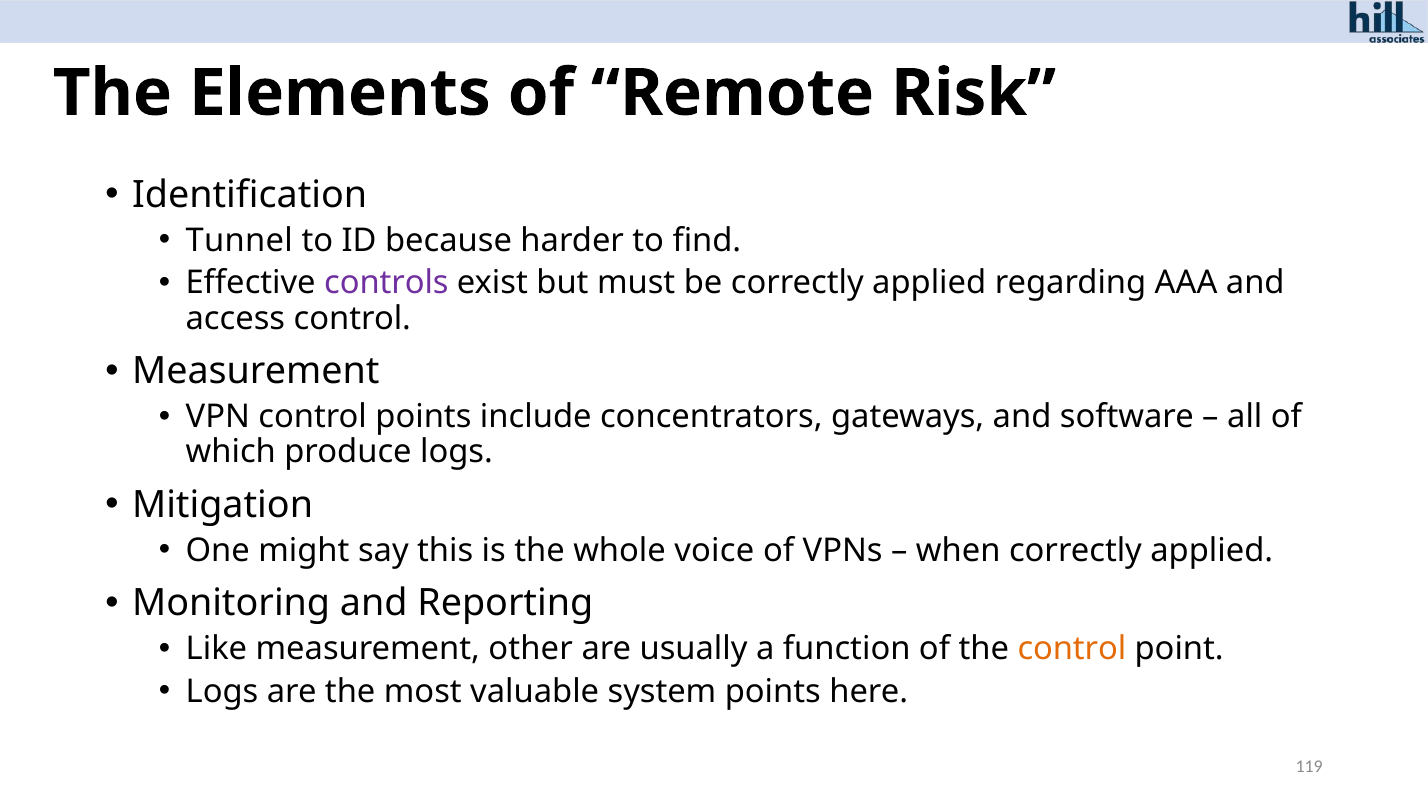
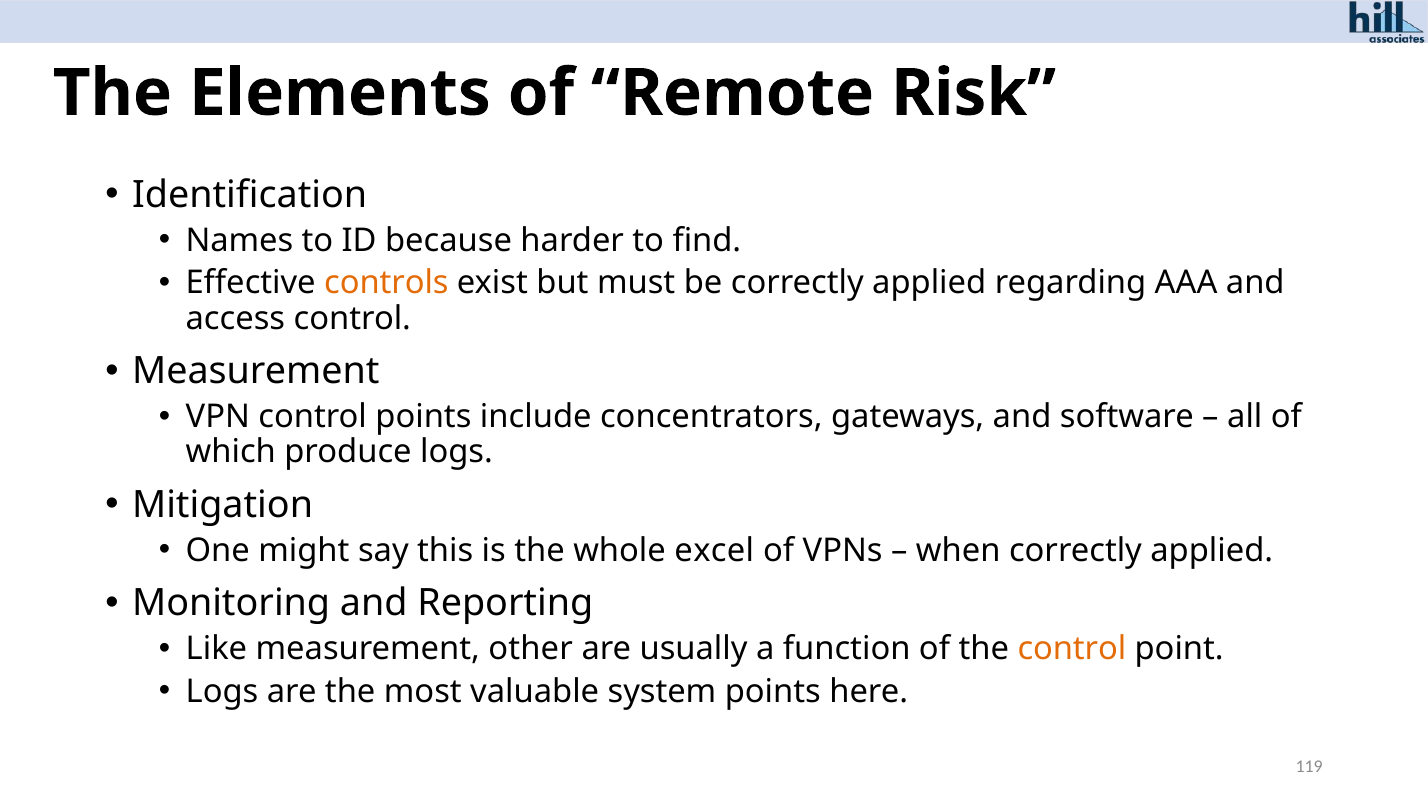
Tunnel: Tunnel -> Names
controls colour: purple -> orange
voice: voice -> excel
